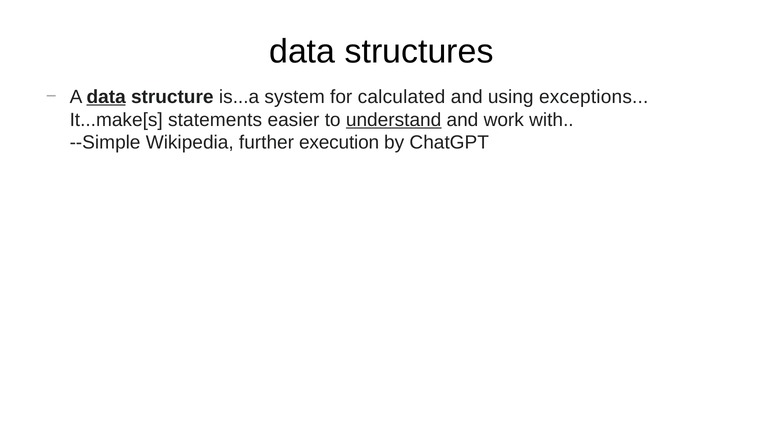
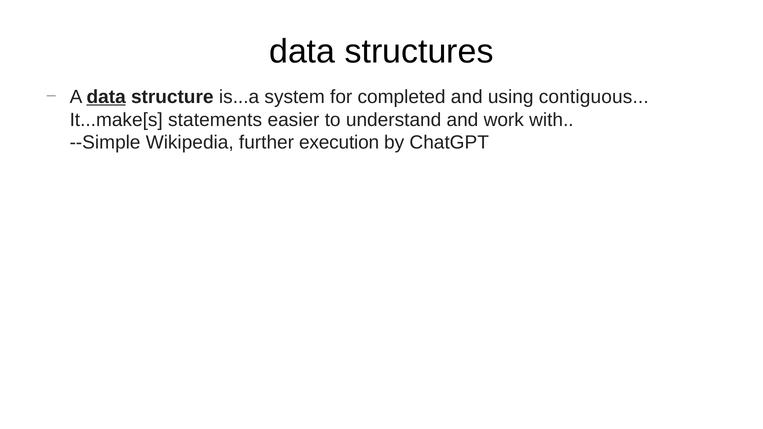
calculated: calculated -> completed
exceptions: exceptions -> contiguous
understand underline: present -> none
